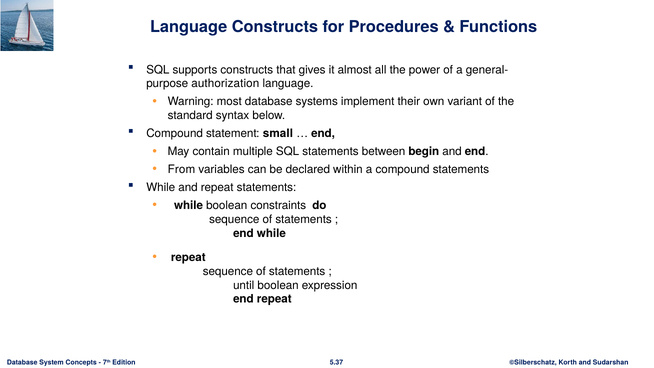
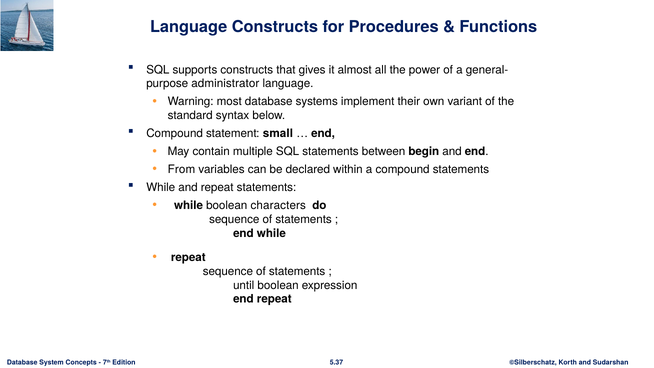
authorization: authorization -> administrator
constraints: constraints -> characters
